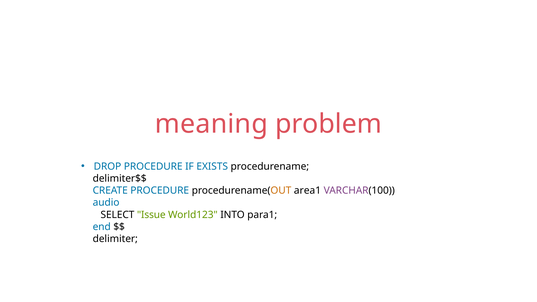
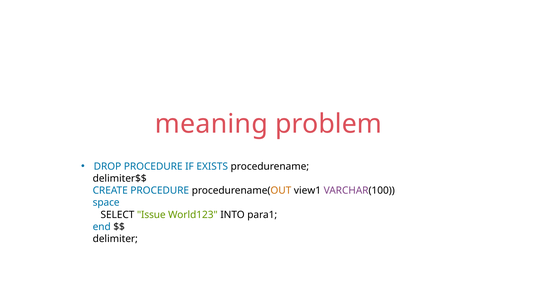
area1: area1 -> view1
audio: audio -> space
